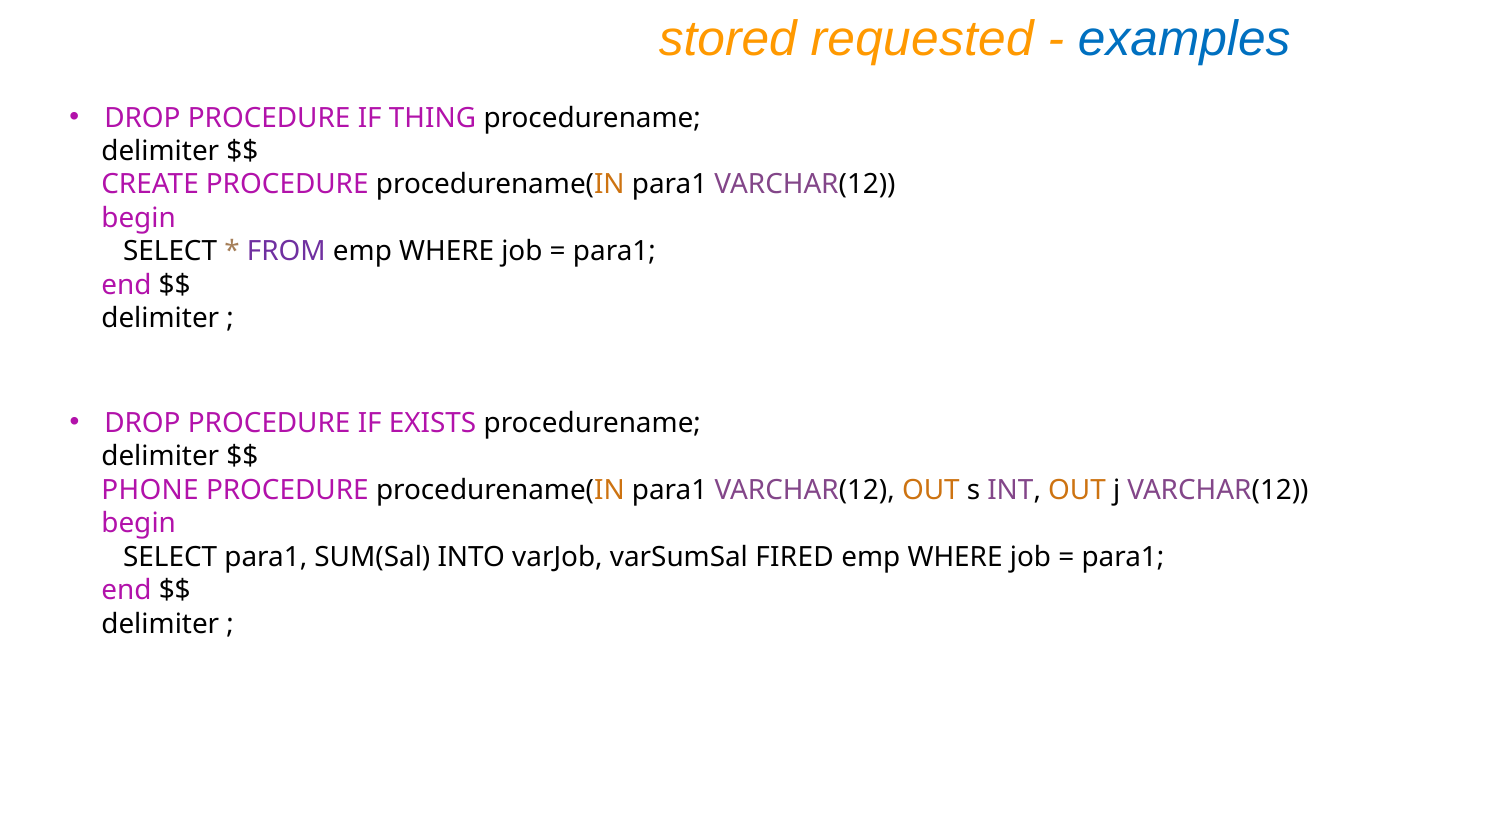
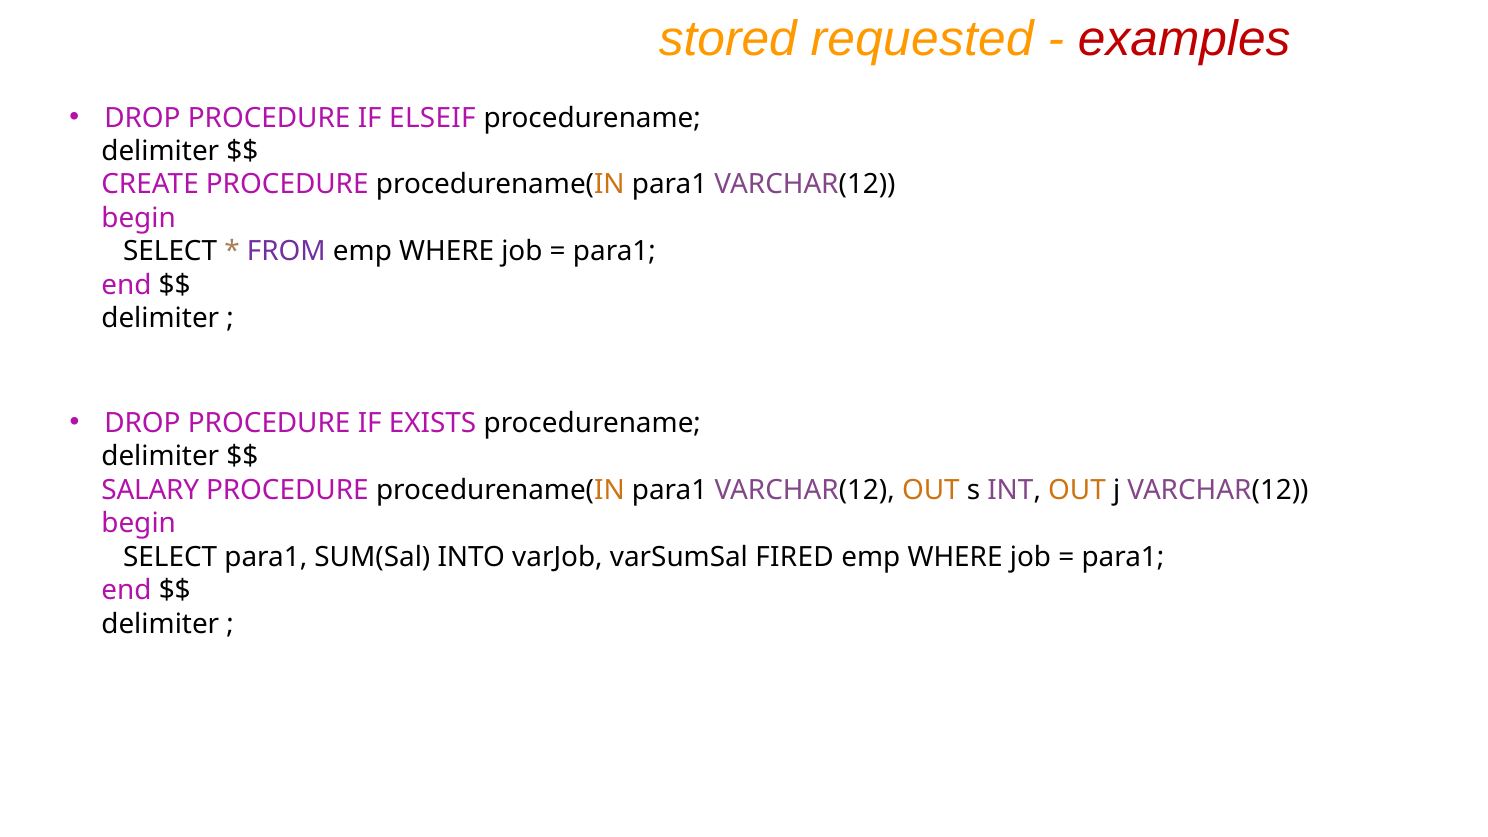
examples colour: blue -> red
THING: THING -> ELSEIF
PHONE: PHONE -> SALARY
